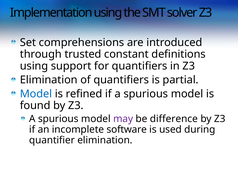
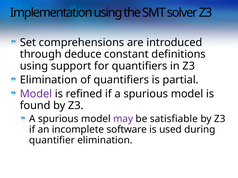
trusted: trusted -> deduce
Model at (36, 94) colour: blue -> purple
difference: difference -> satisfiable
